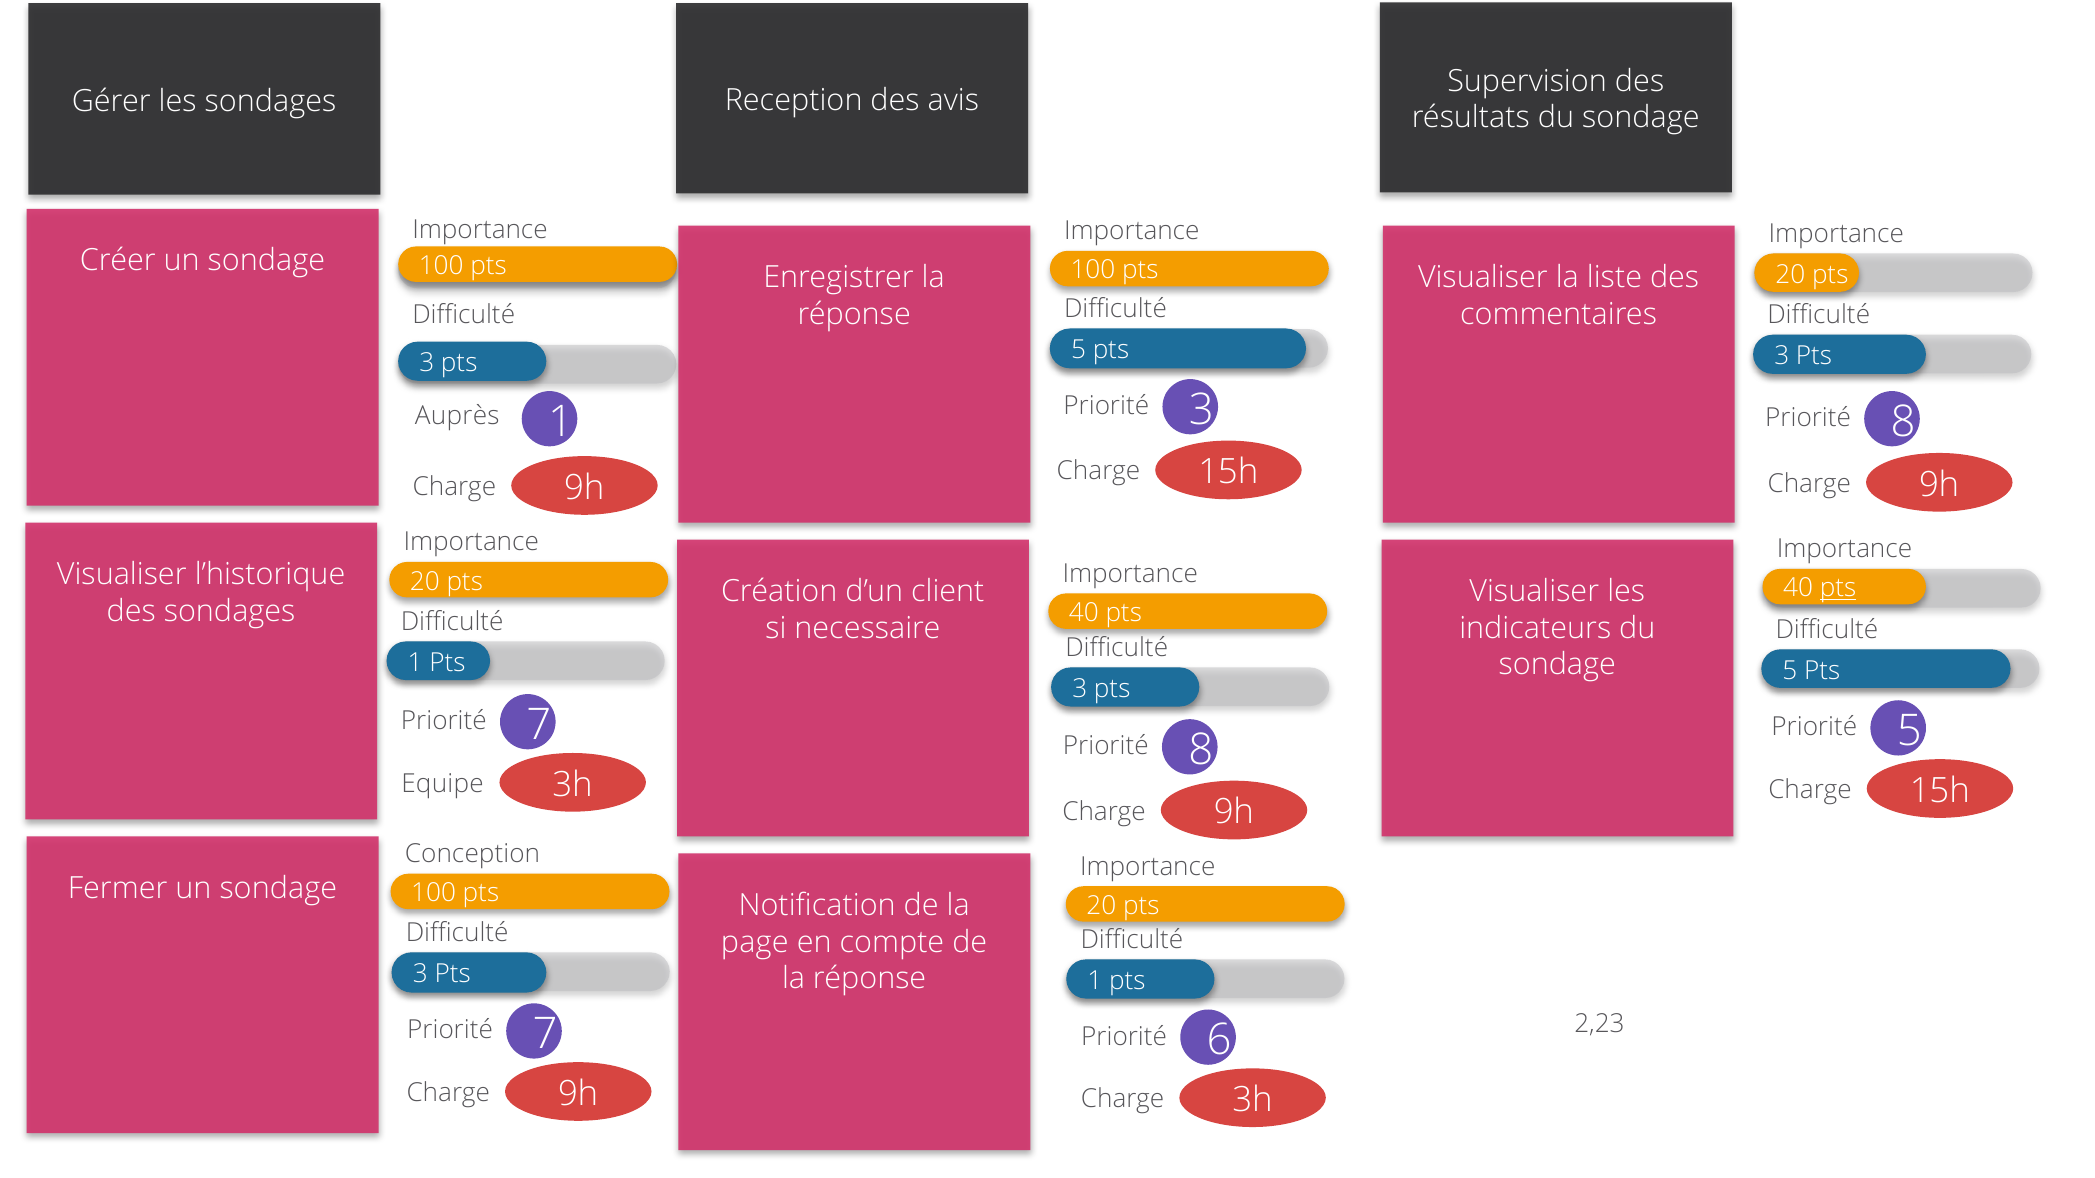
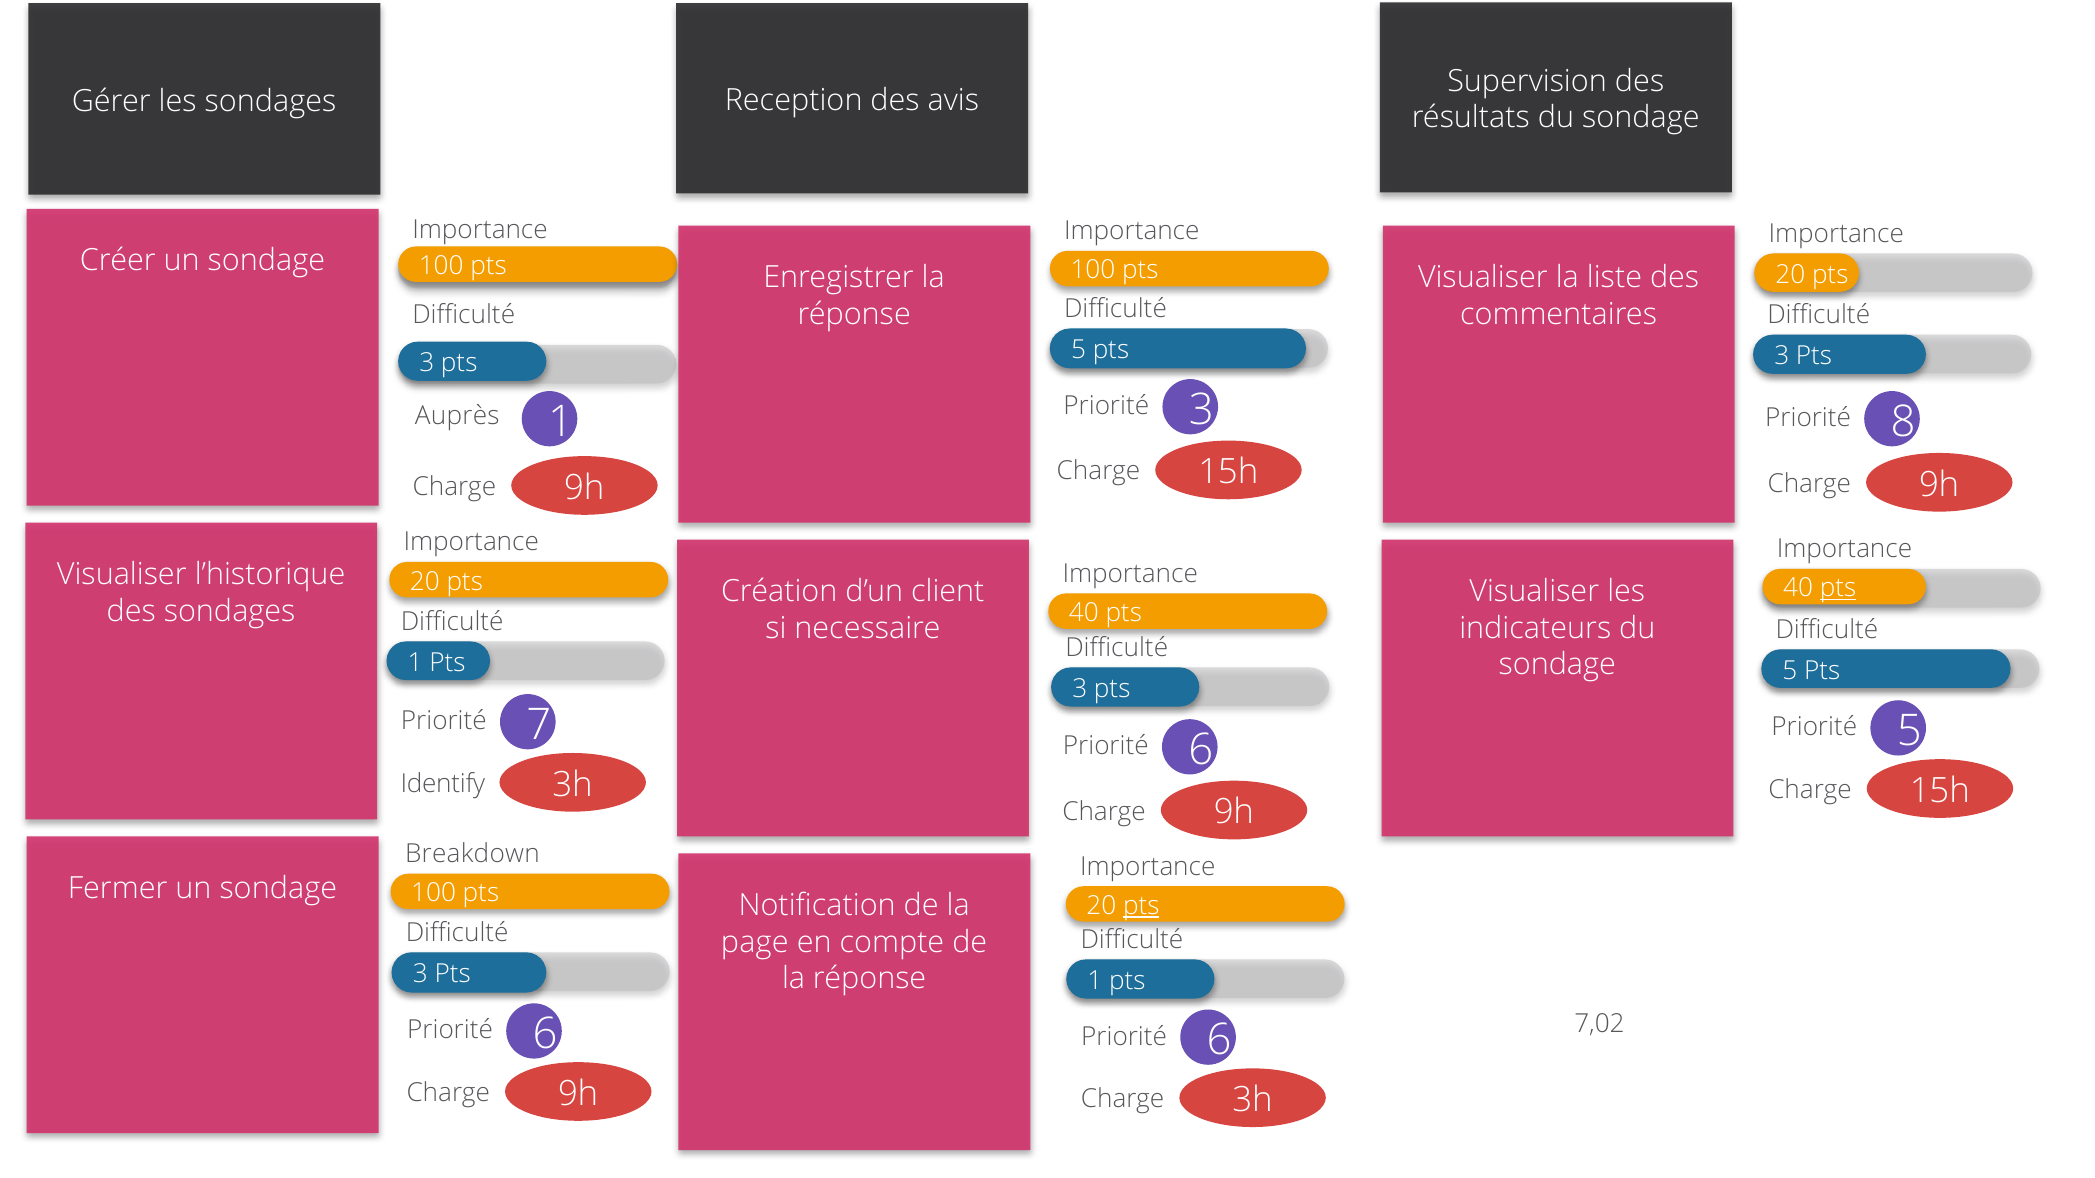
8 at (1201, 750): 8 -> 6
Equipe: Equipe -> Identify
Conception: Conception -> Breakdown
pts at (1141, 906) underline: none -> present
2,23: 2,23 -> 7,02
7 at (545, 1034): 7 -> 6
